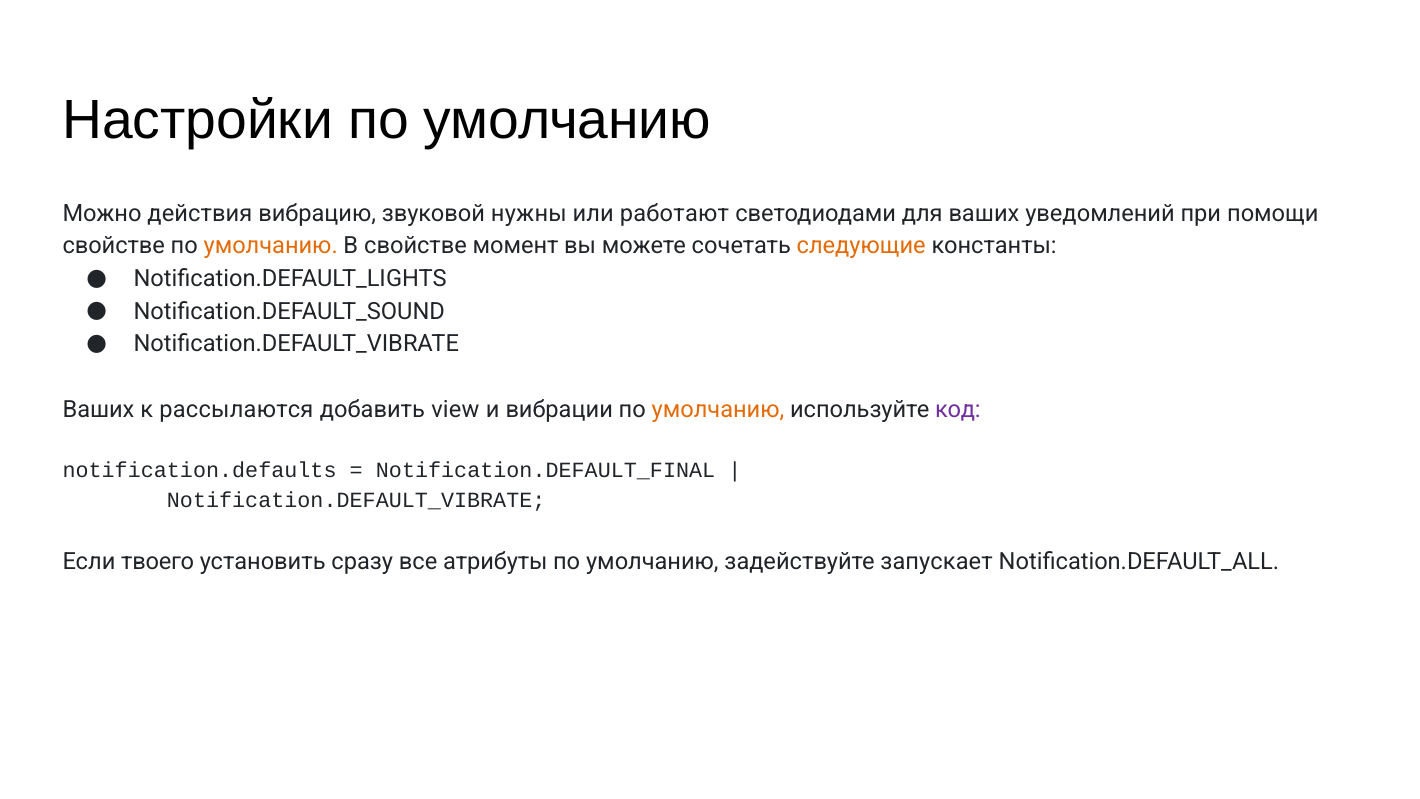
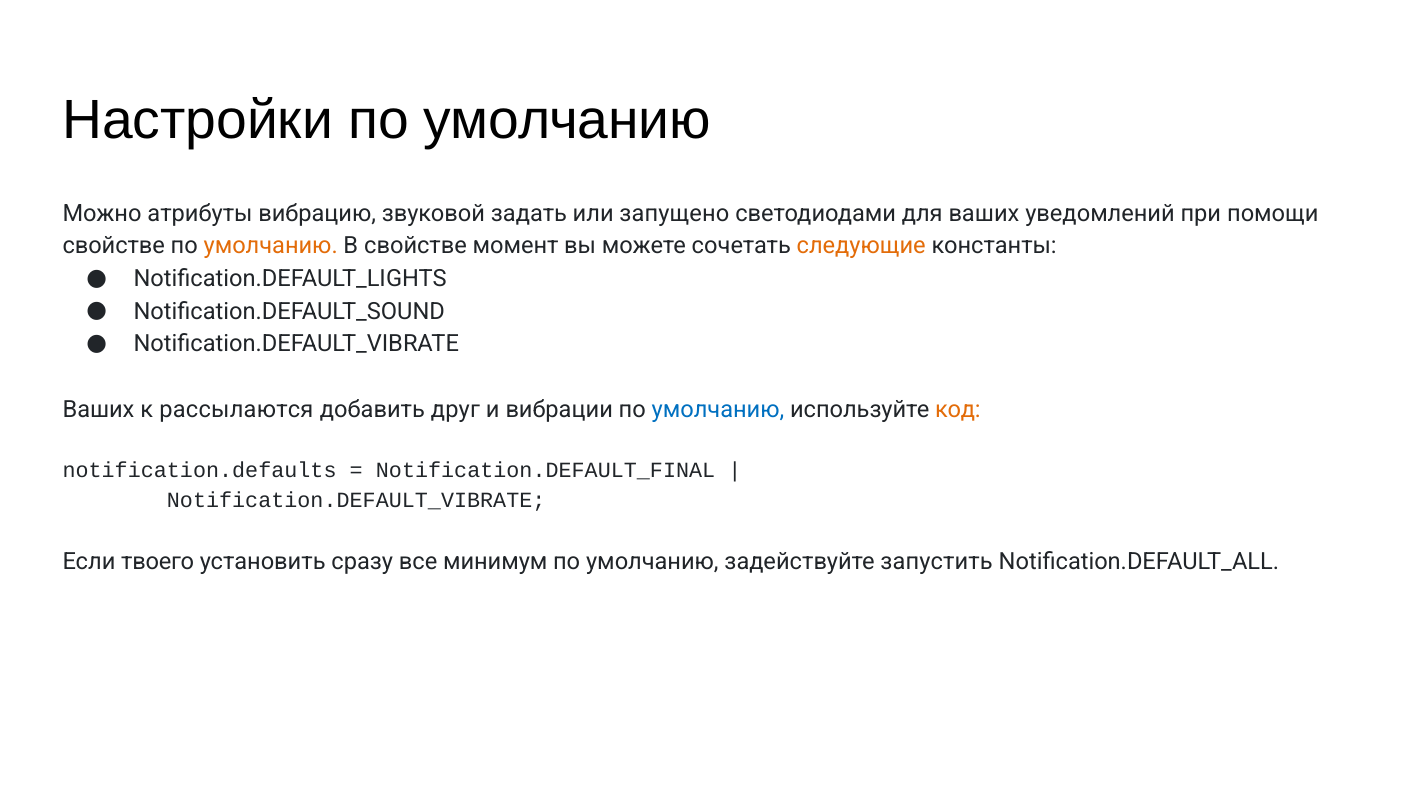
действия: действия -> атрибуты
нужны: нужны -> задать
работают: работают -> запущено
view: view -> друг
умолчанию at (718, 409) colour: orange -> blue
код colour: purple -> orange
атрибуты: атрибуты -> минимум
запускает: запускает -> запустить
